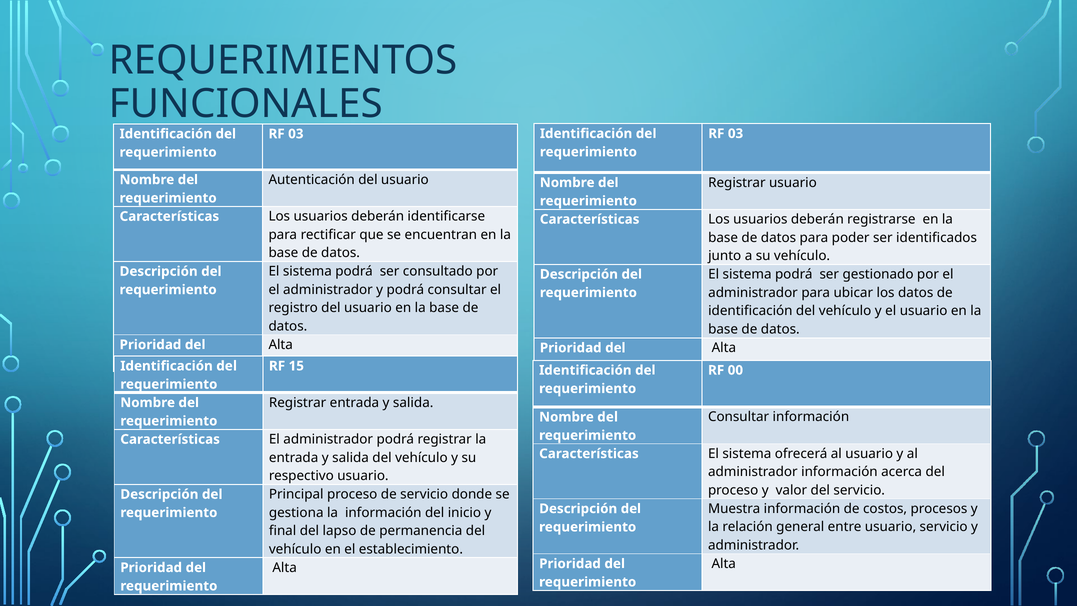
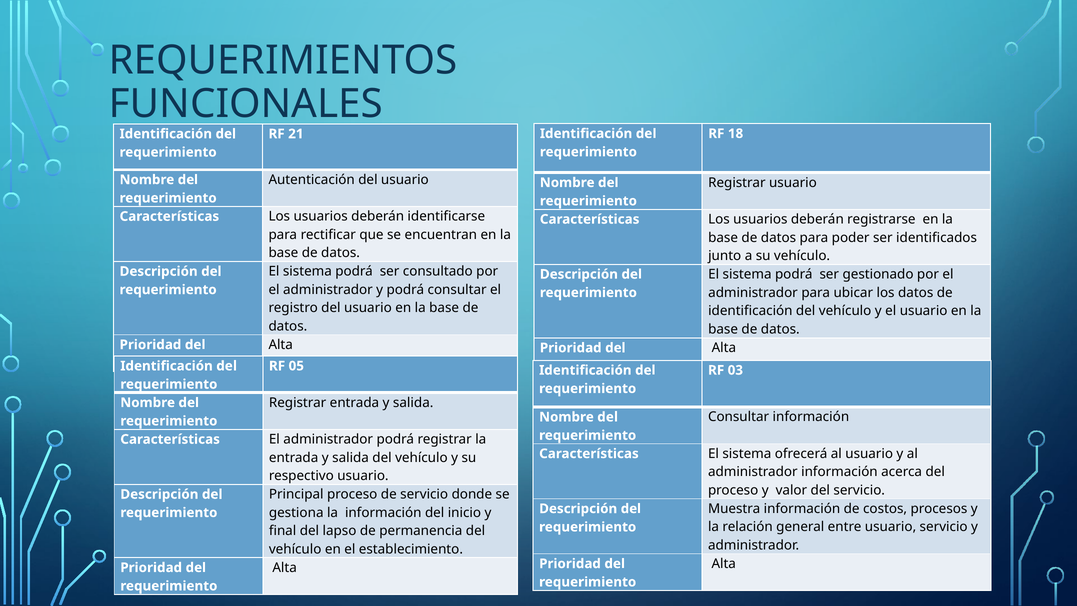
03 at (736, 134): 03 -> 18
03 at (296, 134): 03 -> 21
15: 15 -> 05
00: 00 -> 03
